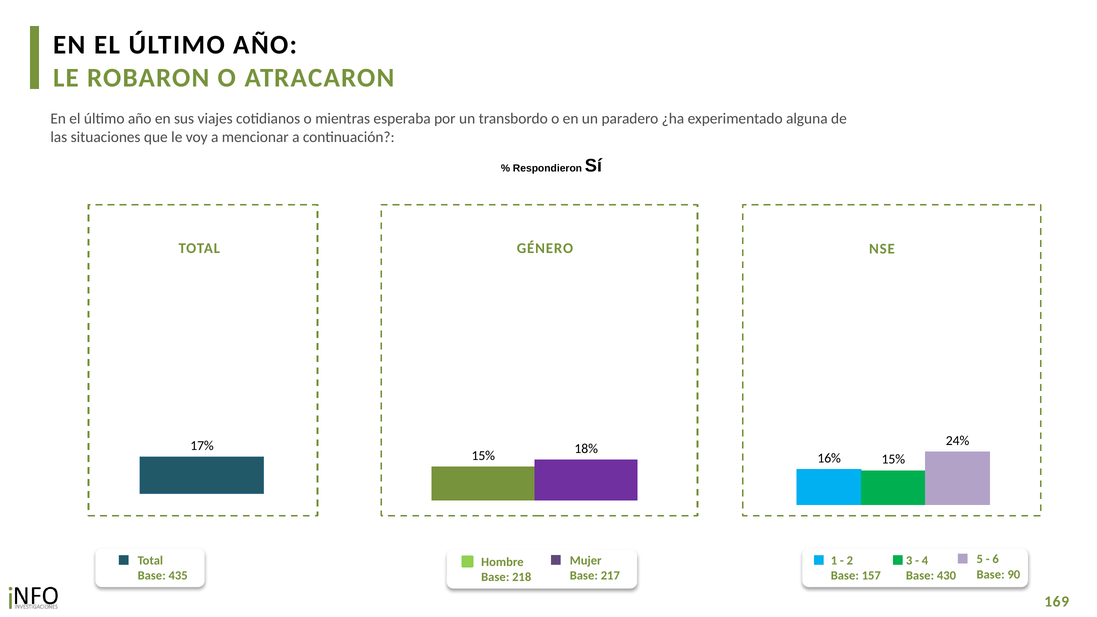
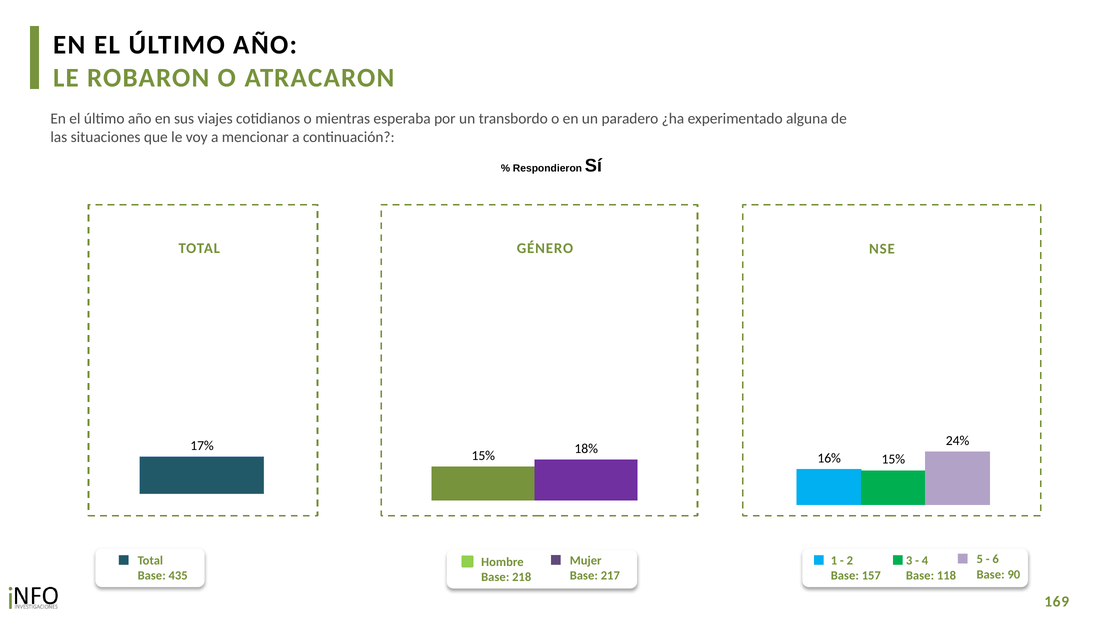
430: 430 -> 118
